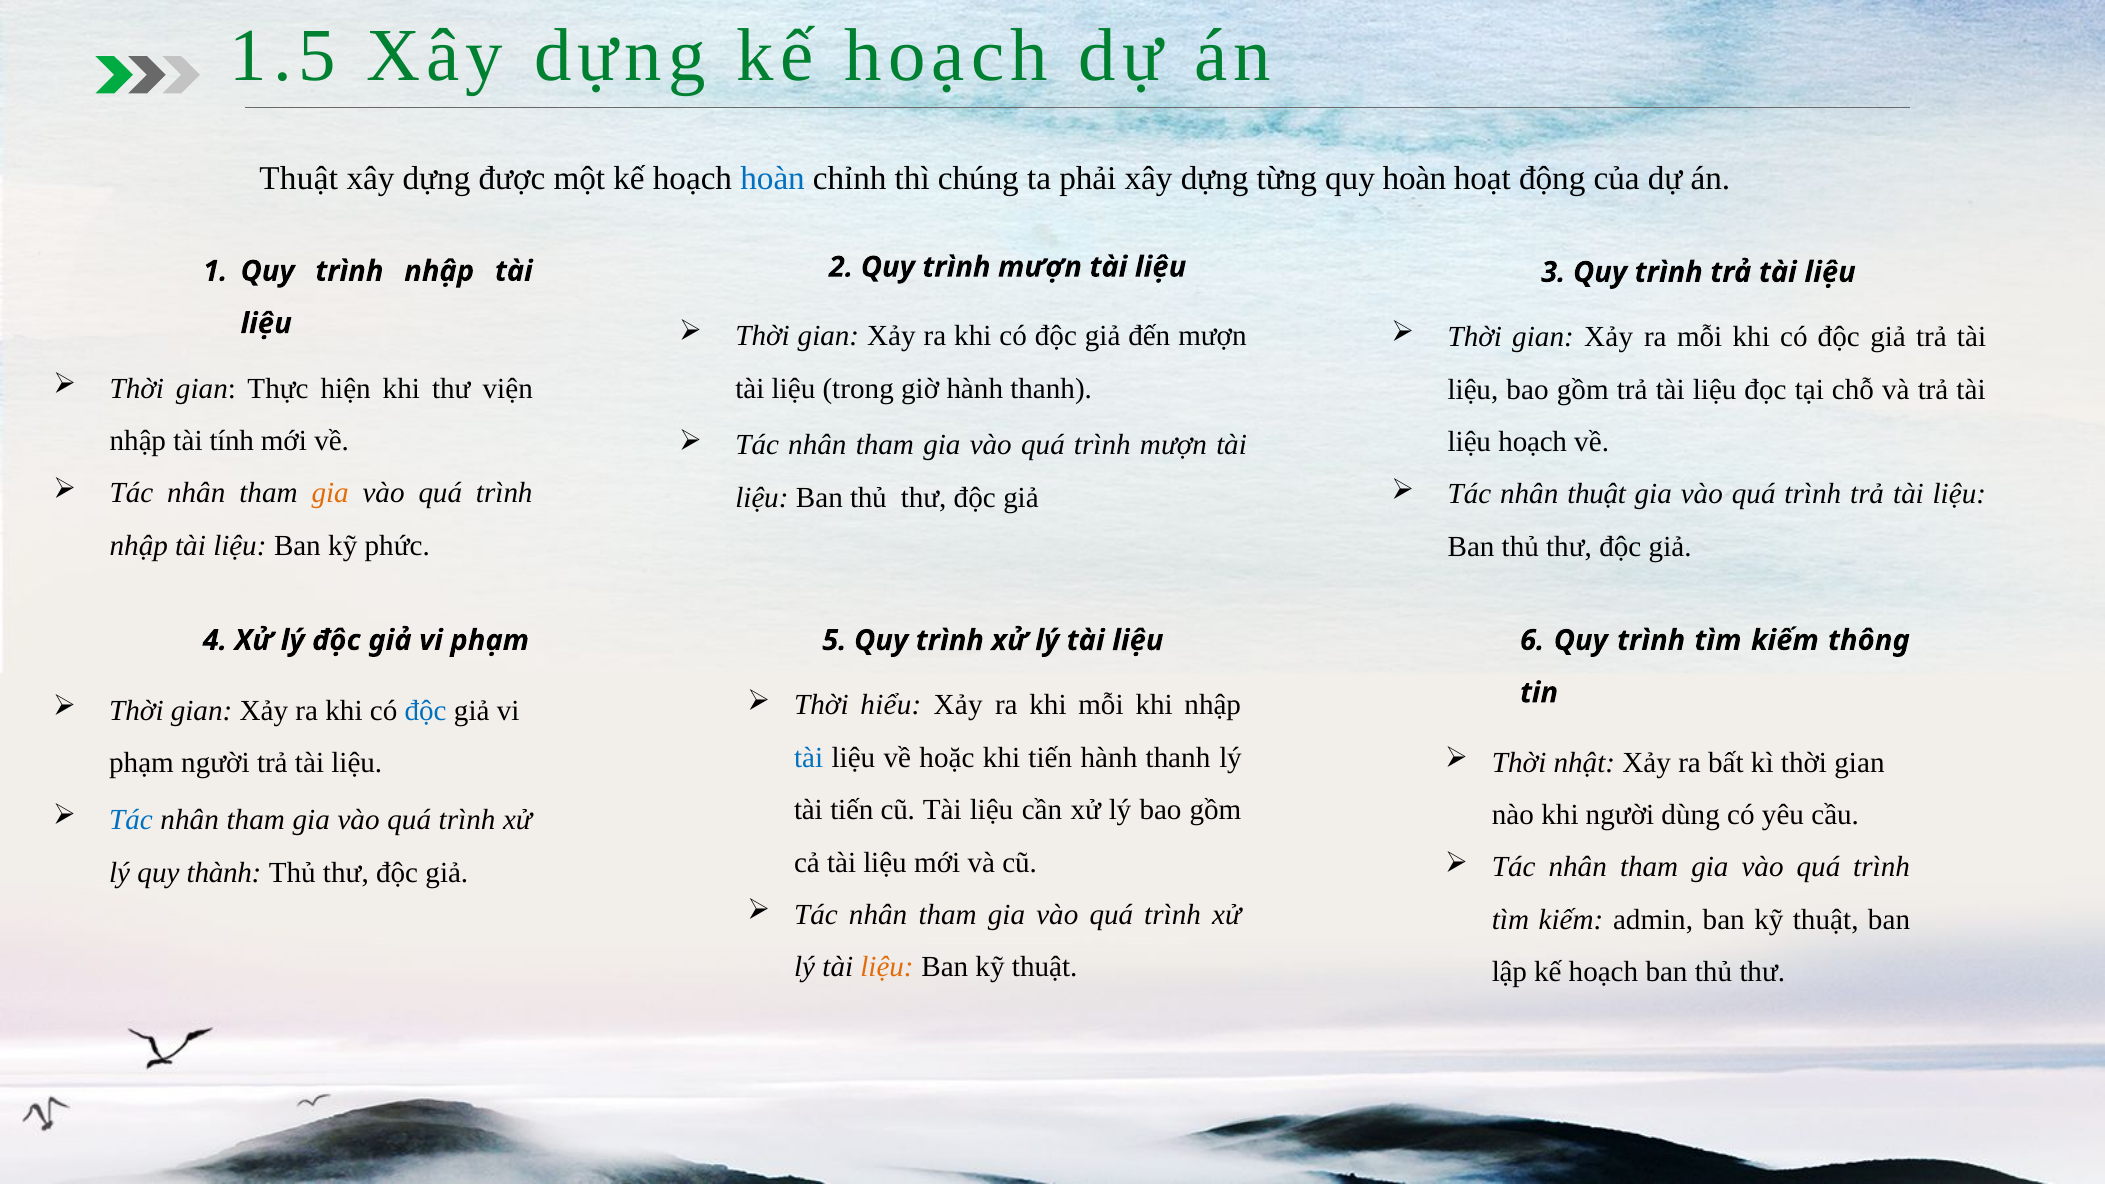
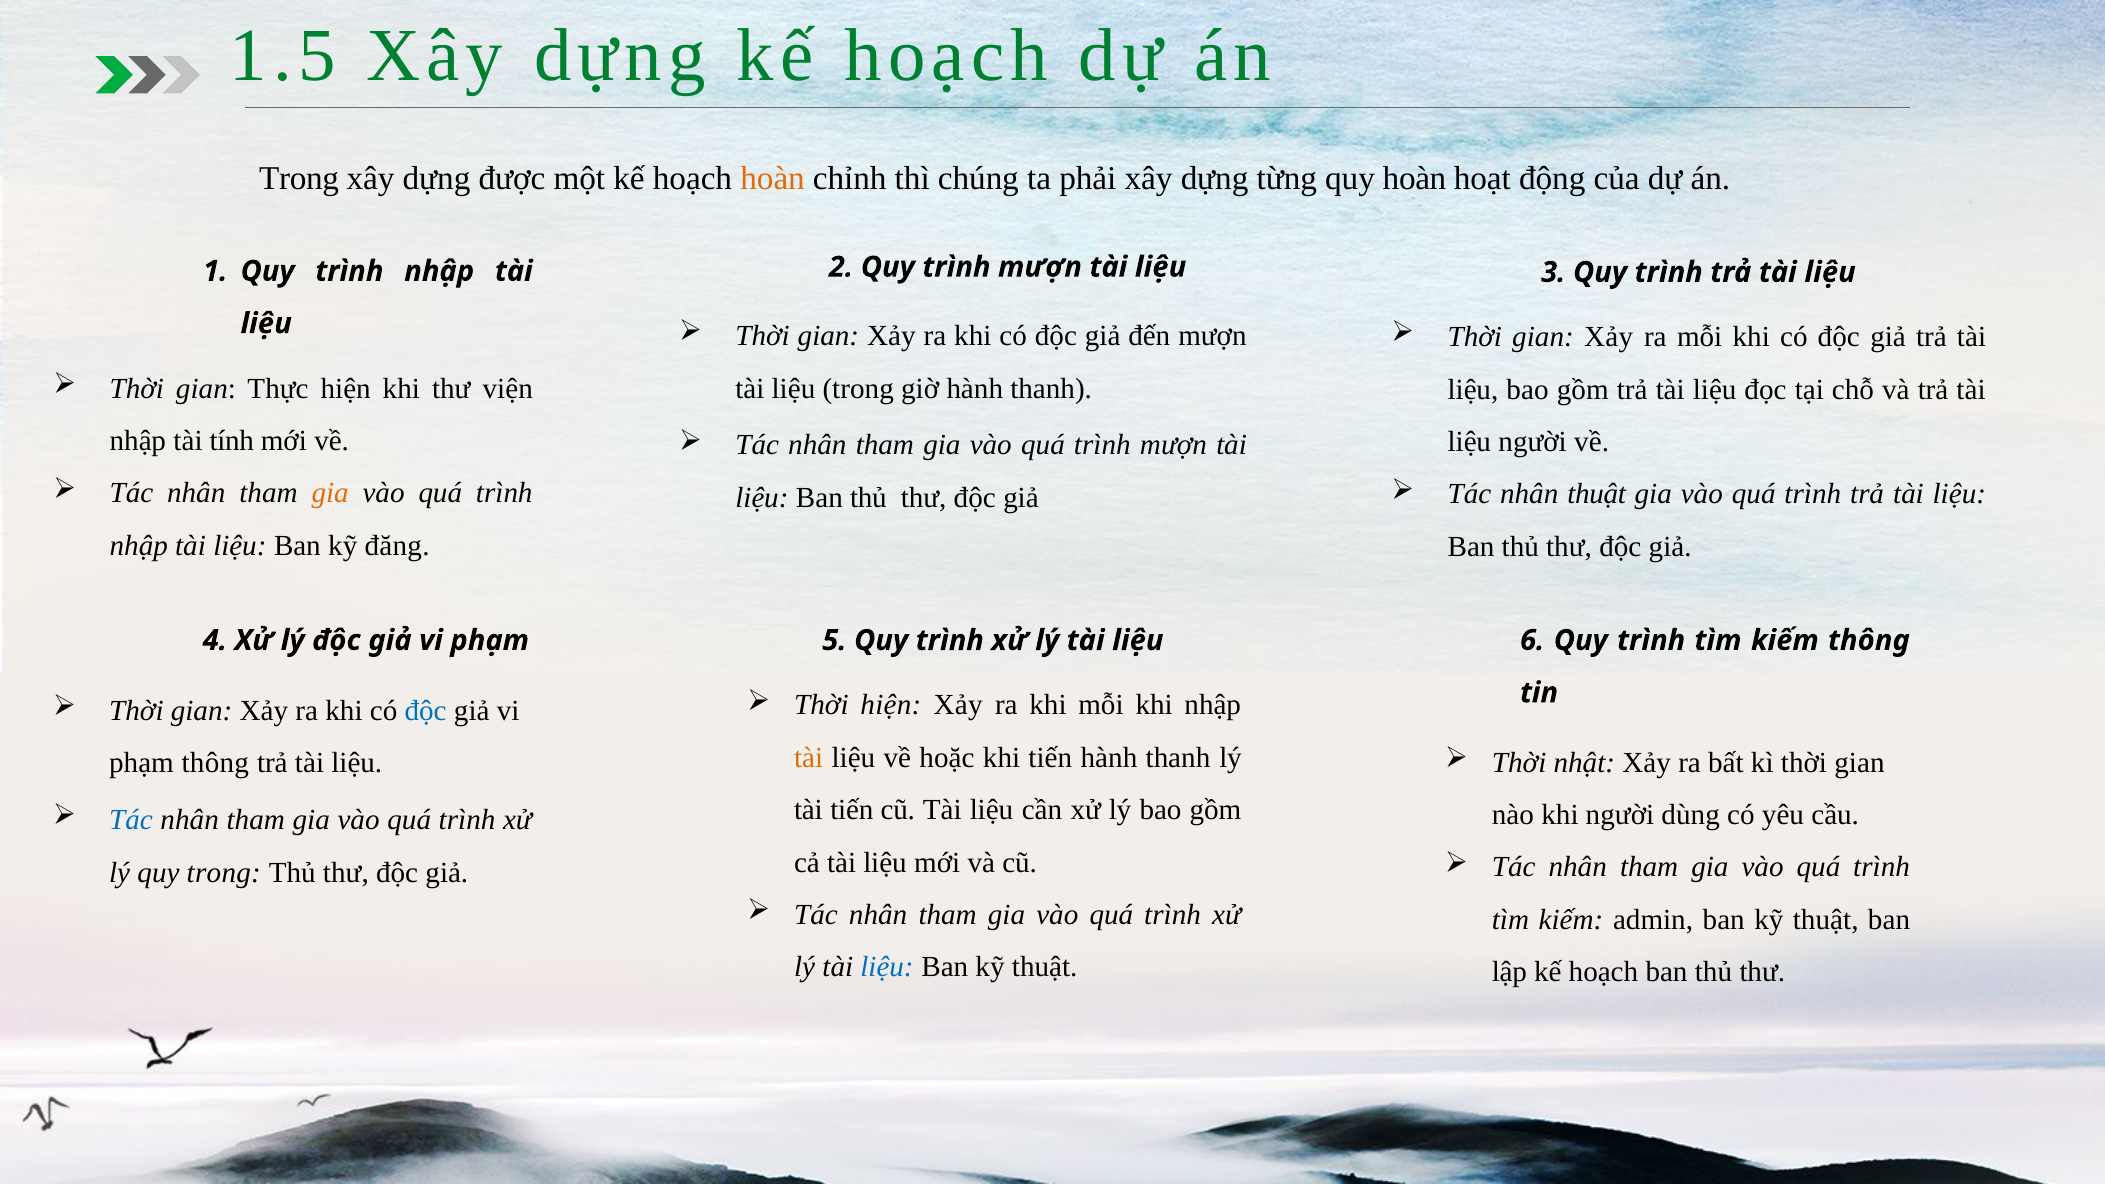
Thuật at (299, 178): Thuật -> Trong
hoàn at (773, 178) colour: blue -> orange
liệu hoạch: hoạch -> người
phức: phức -> đăng
Thời hiểu: hiểu -> hiện
tài at (809, 758) colour: blue -> orange
phạm người: người -> thông
quy thành: thành -> trong
liệu at (887, 967) colour: orange -> blue
